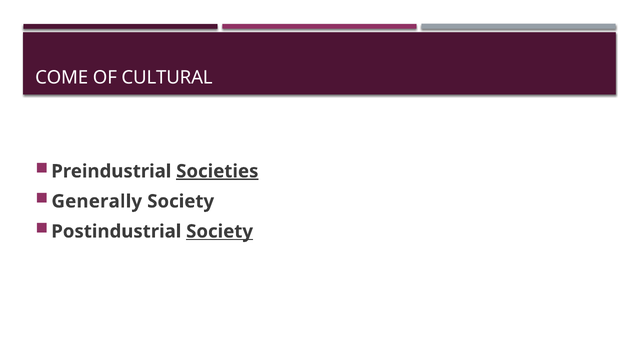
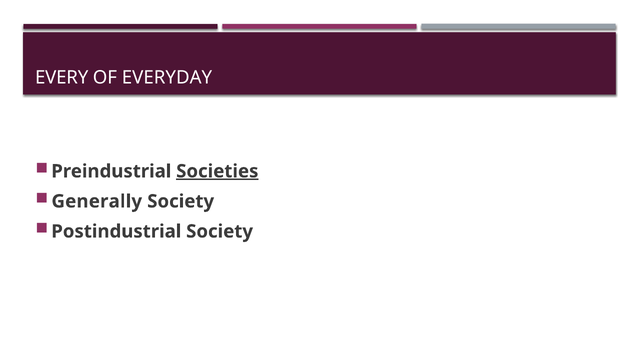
COME: COME -> EVERY
CULTURAL: CULTURAL -> EVERYDAY
Society at (220, 232) underline: present -> none
